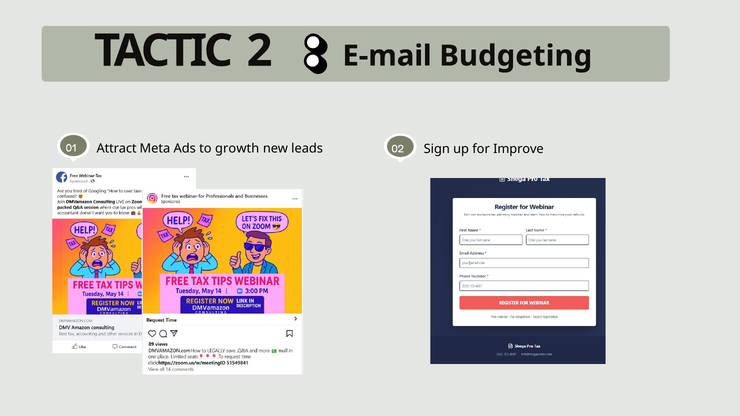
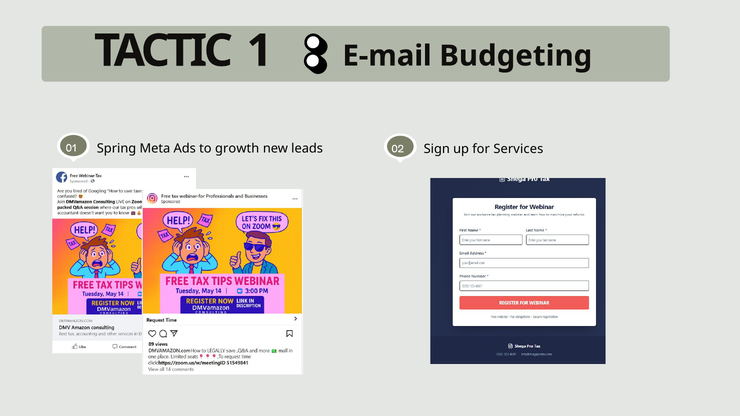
2: 2 -> 1
Attract: Attract -> Spring
Improve: Improve -> Services
